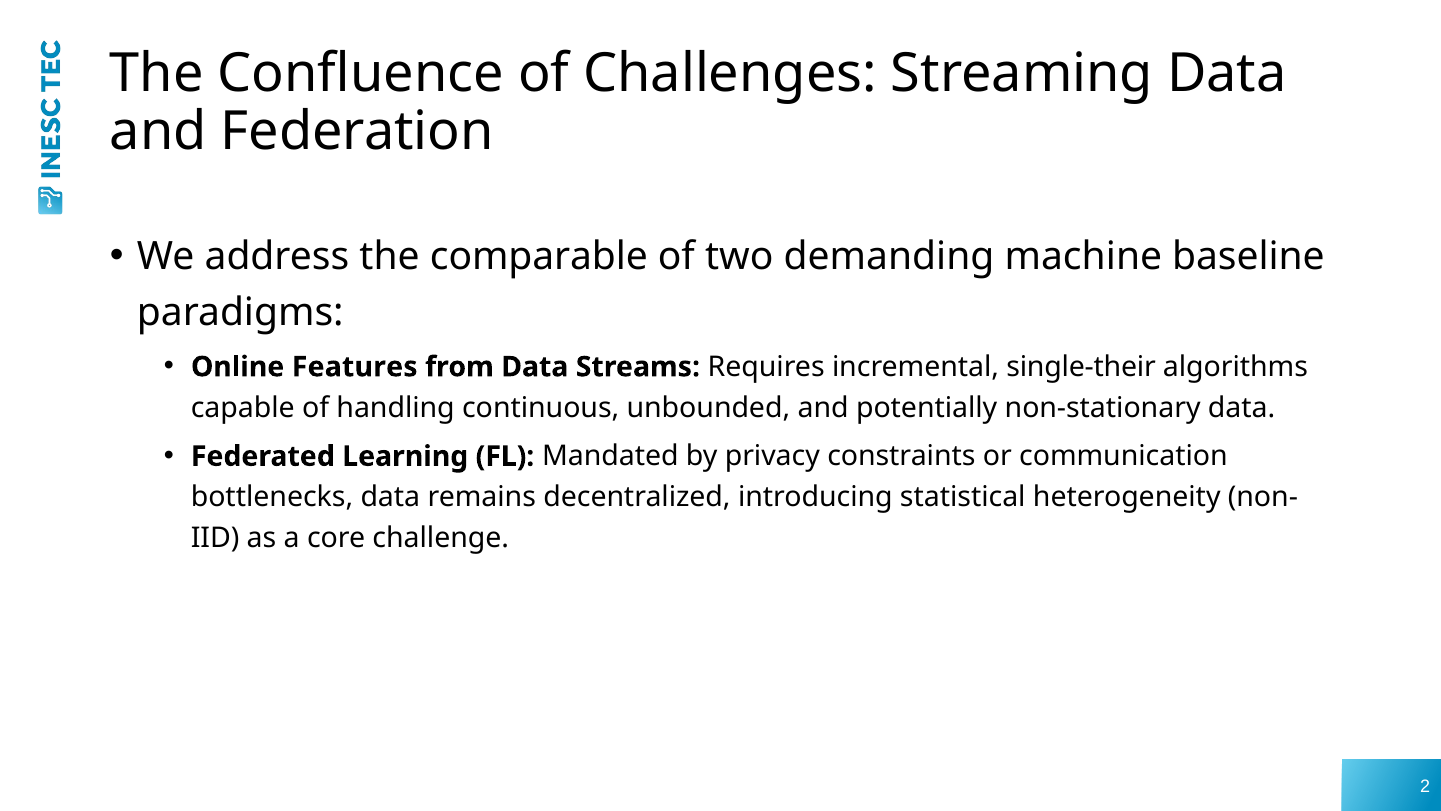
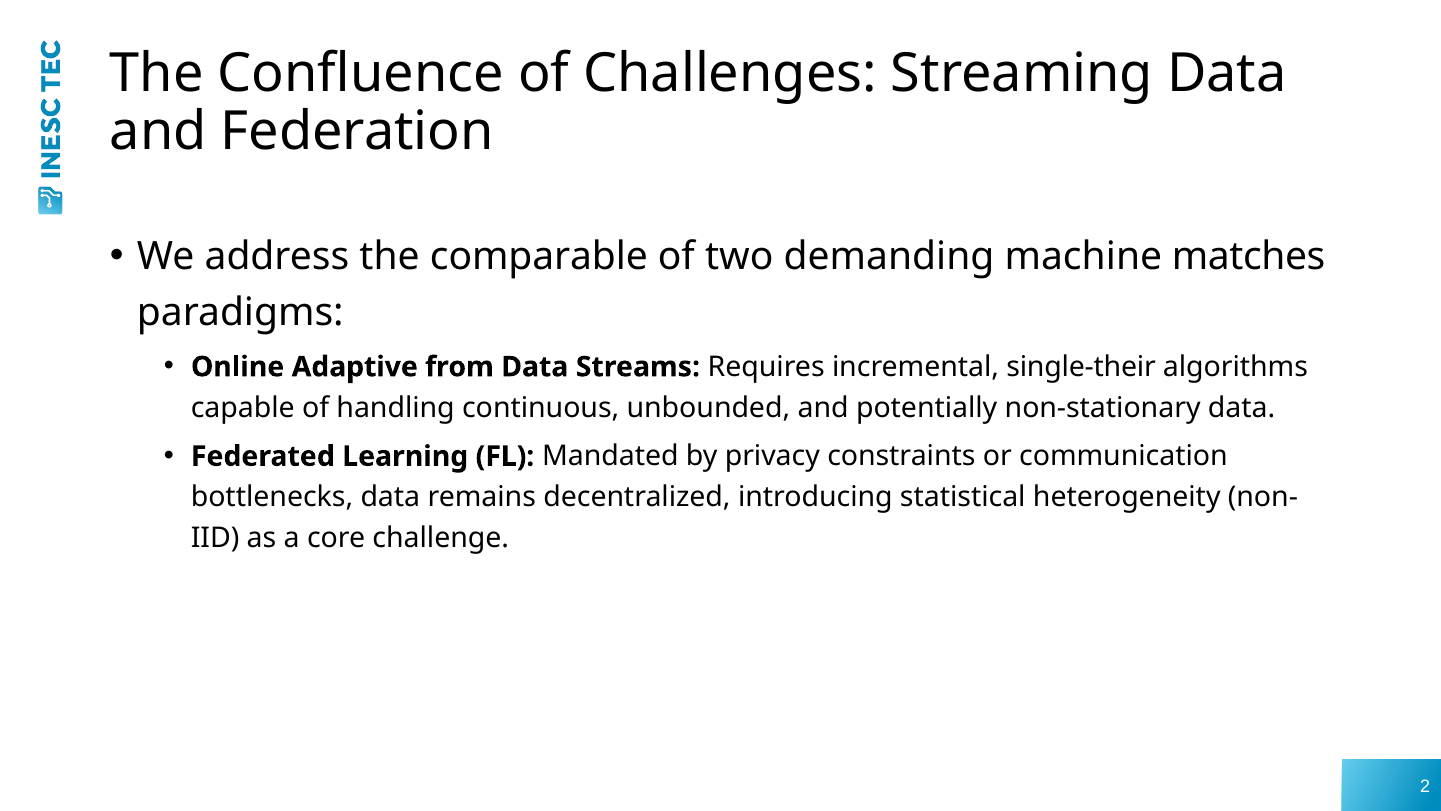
baseline: baseline -> matches
Features: Features -> Adaptive
